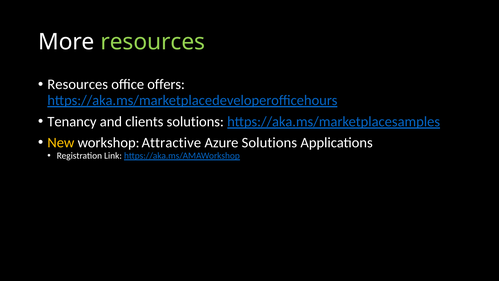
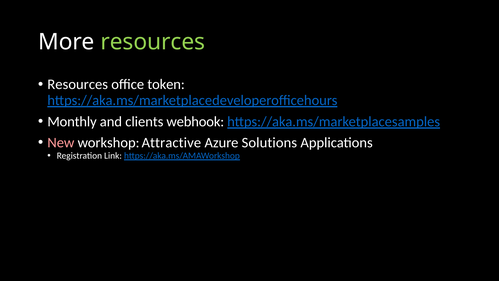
offers: offers -> token
Tenancy: Tenancy -> Monthly
clients solutions: solutions -> webhook
New colour: yellow -> pink
